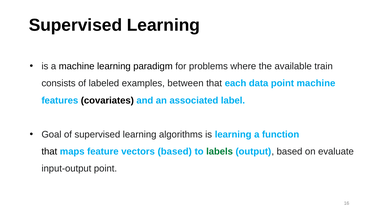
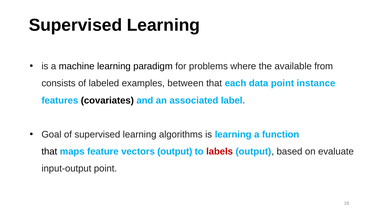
train: train -> from
point machine: machine -> instance
vectors based: based -> output
labels colour: green -> red
